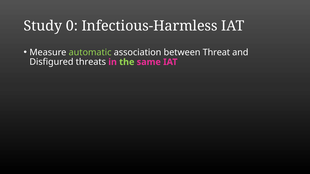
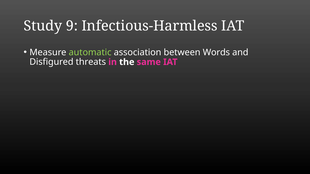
0: 0 -> 9
Threat: Threat -> Words
the colour: light green -> white
